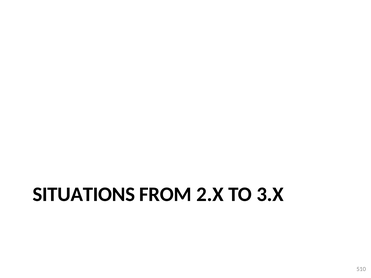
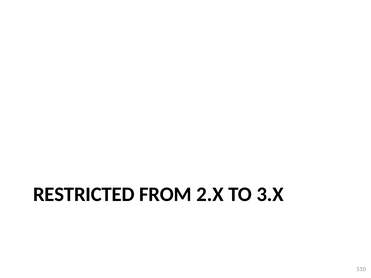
SITUATIONS: SITUATIONS -> RESTRICTED
